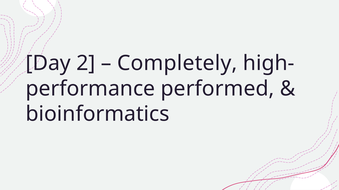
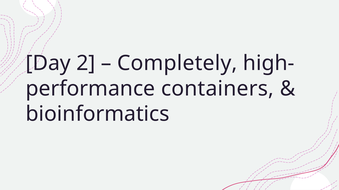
performed: performed -> containers
